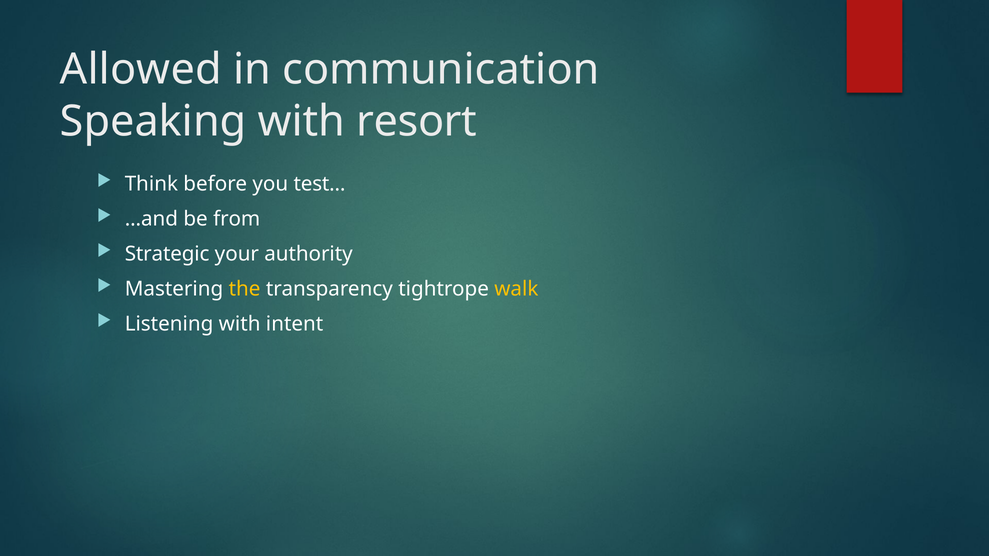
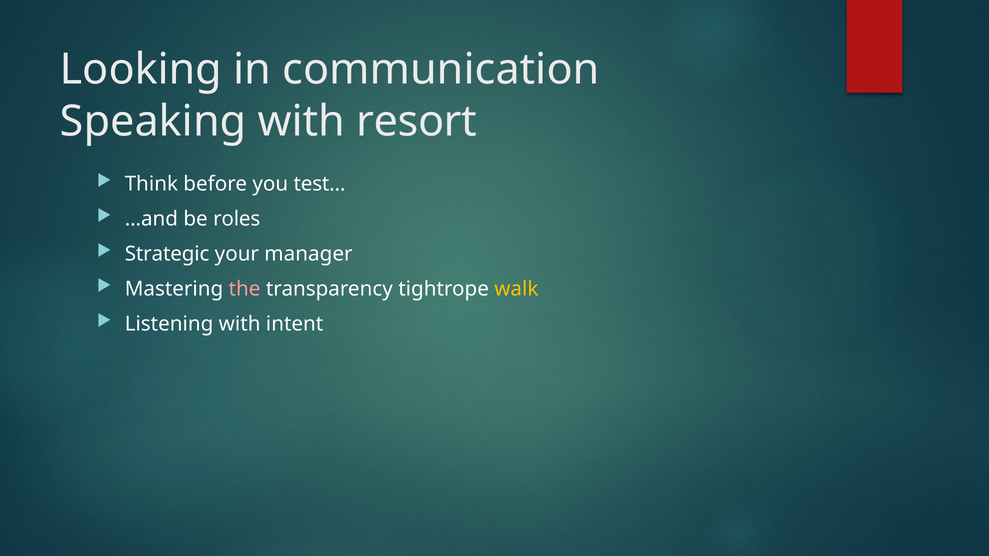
Allowed: Allowed -> Looking
from: from -> roles
authority: authority -> manager
the colour: yellow -> pink
